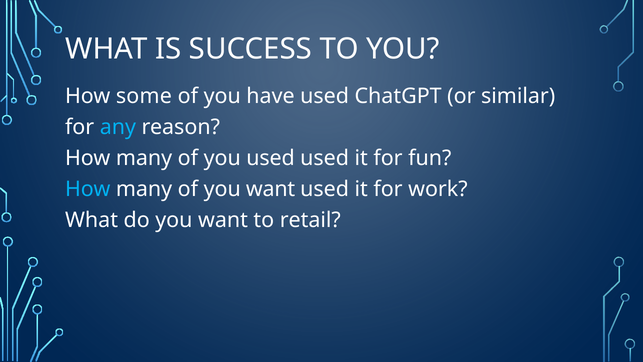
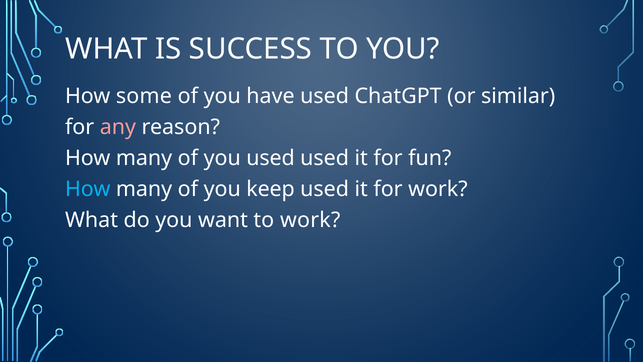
any colour: light blue -> pink
of you want: want -> keep
to retail: retail -> work
